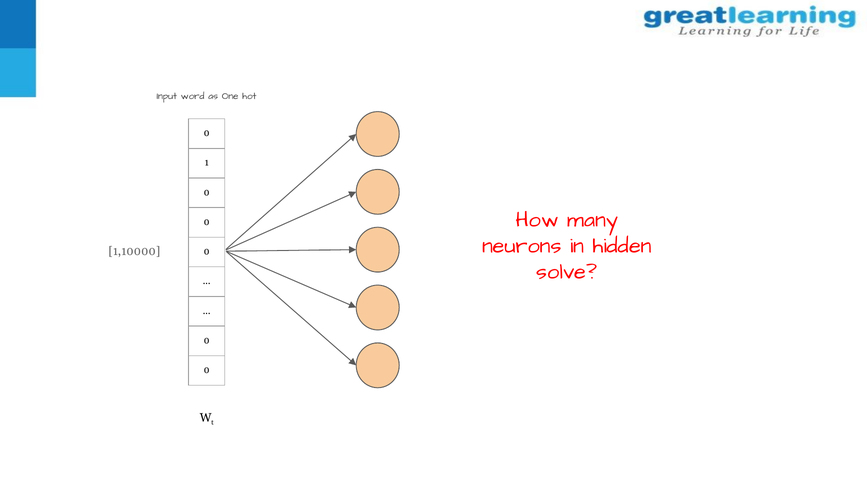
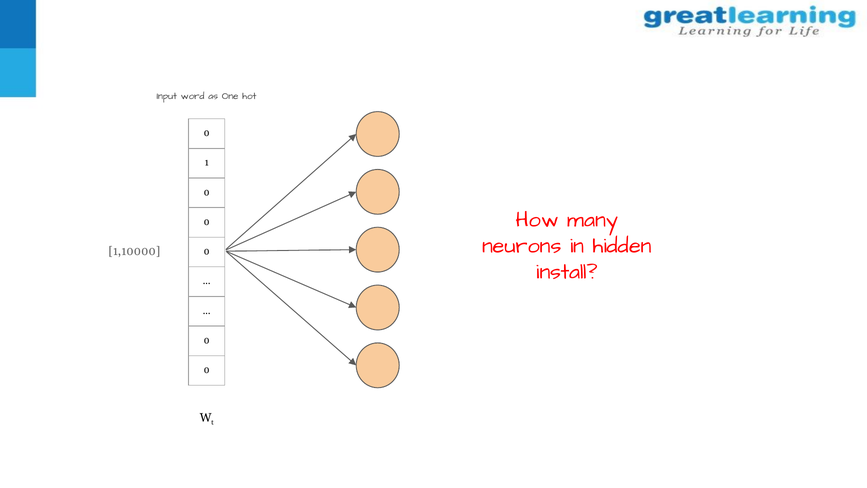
solve: solve -> install
